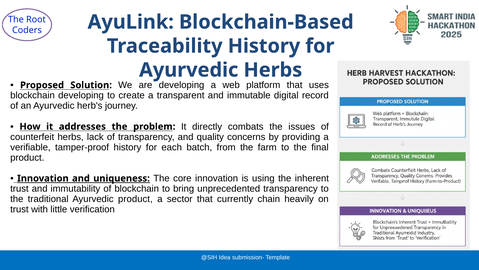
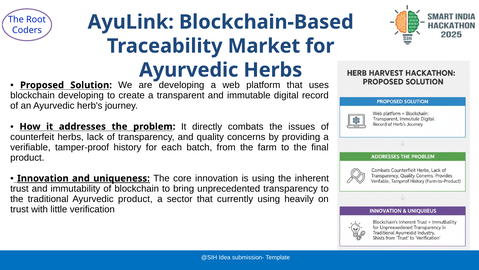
Traceability History: History -> Market
currently chain: chain -> using
